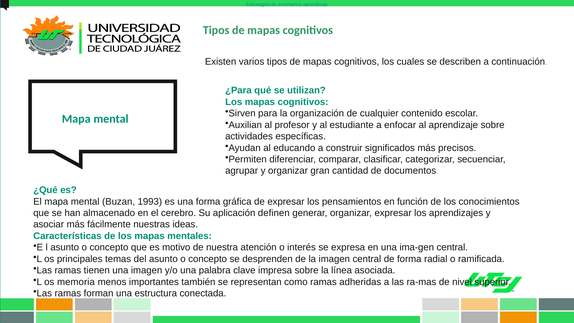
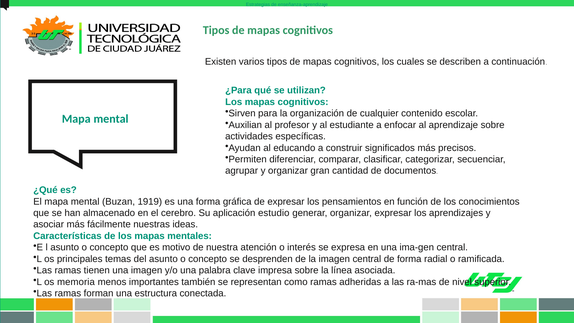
1993: 1993 -> 1919
definen: definen -> estudio
